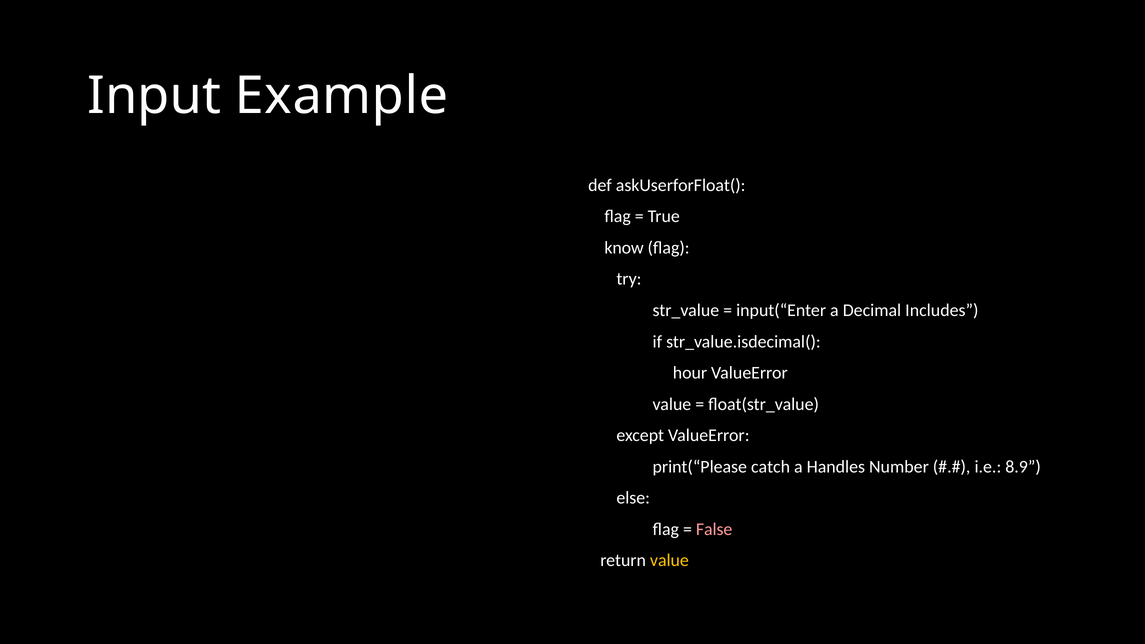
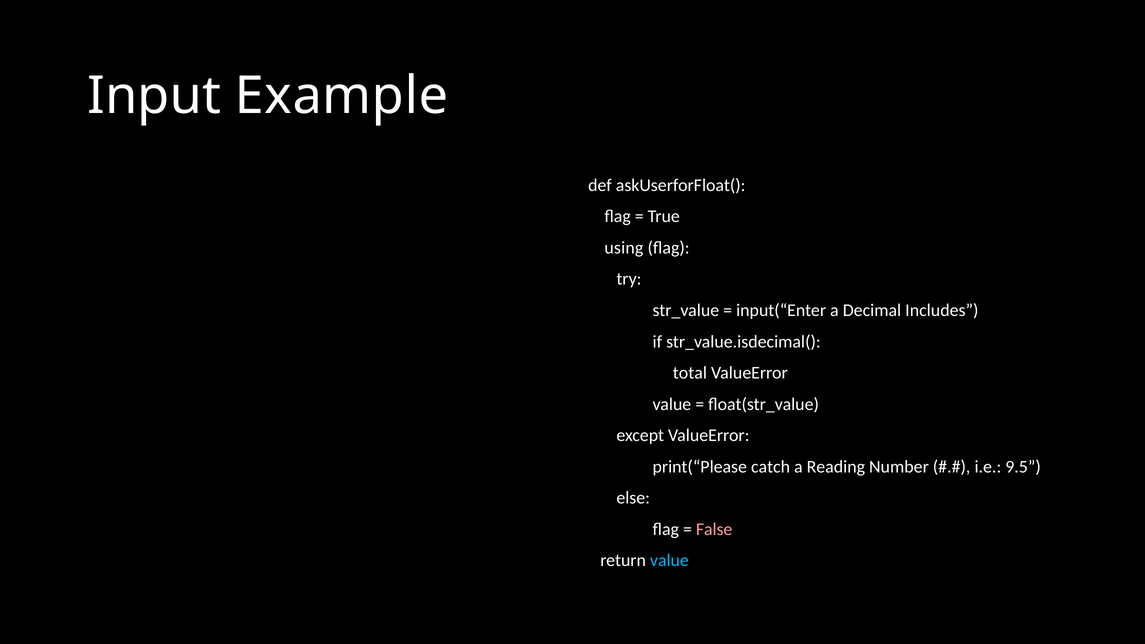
know: know -> using
hour: hour -> total
Handles: Handles -> Reading
8.9: 8.9 -> 9.5
value at (669, 561) colour: yellow -> light blue
